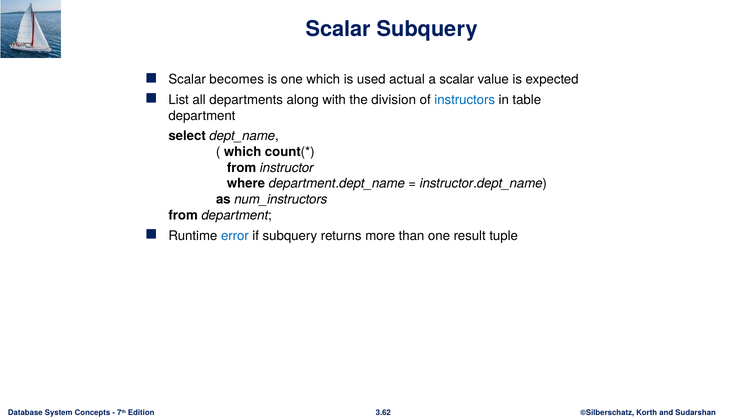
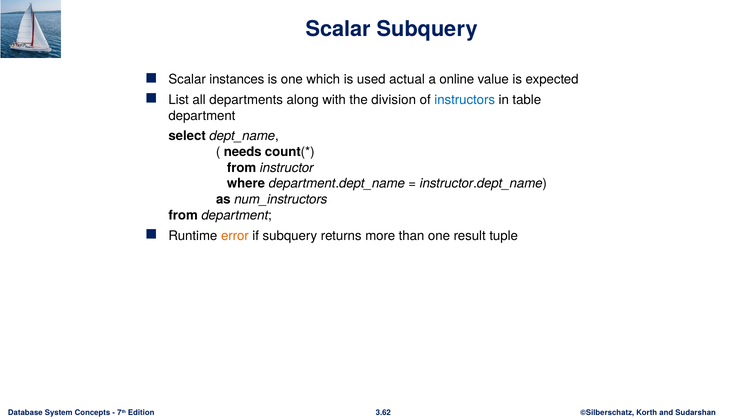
becomes: becomes -> instances
a scalar: scalar -> online
which at (243, 152): which -> needs
error colour: blue -> orange
